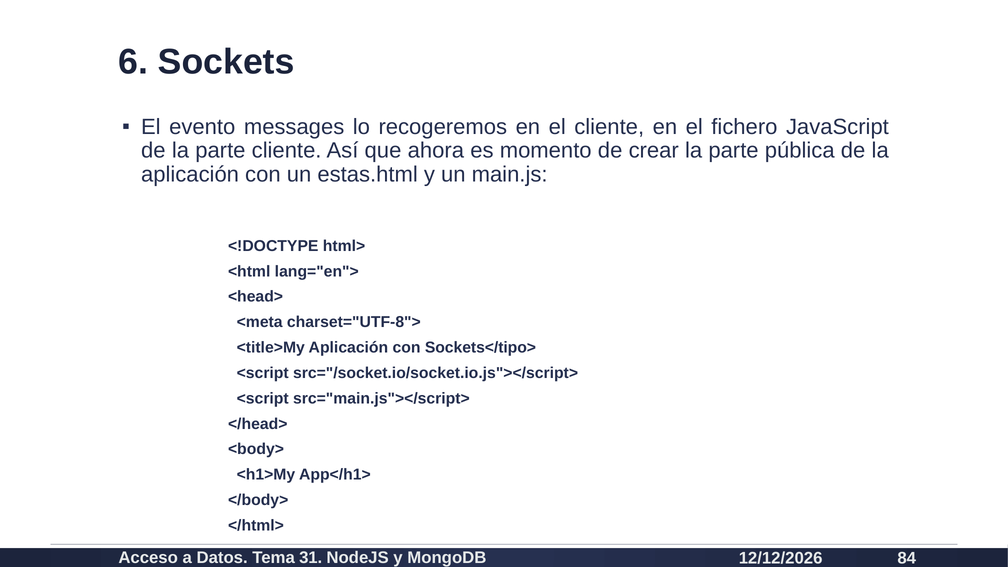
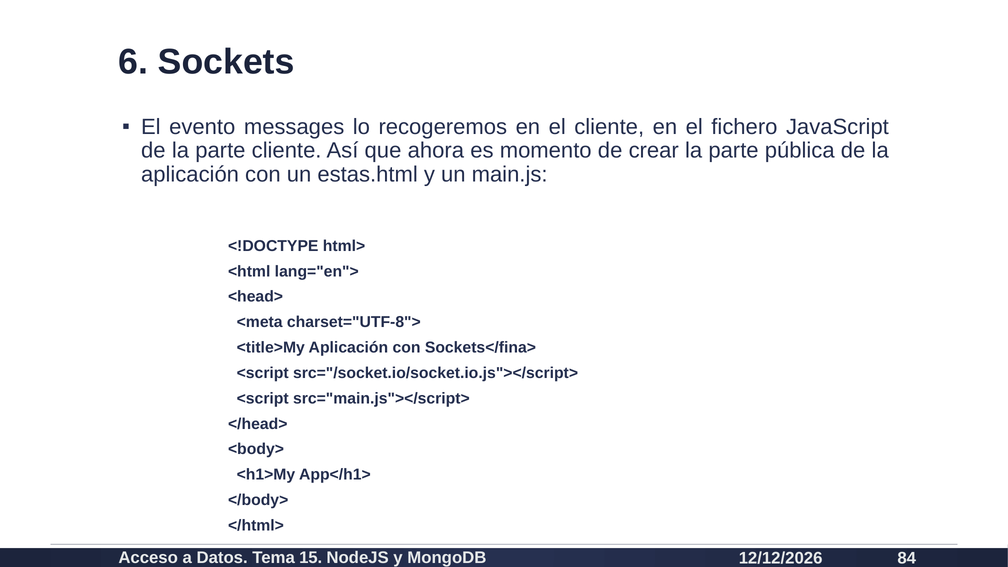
Sockets</tipo>: Sockets</tipo> -> Sockets</fina>
31: 31 -> 15
